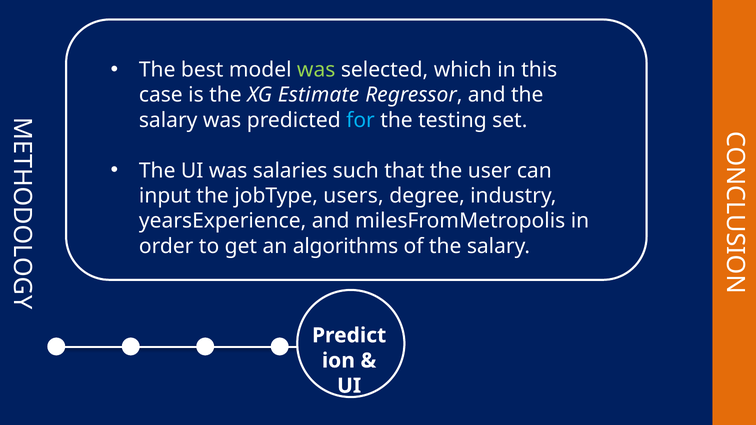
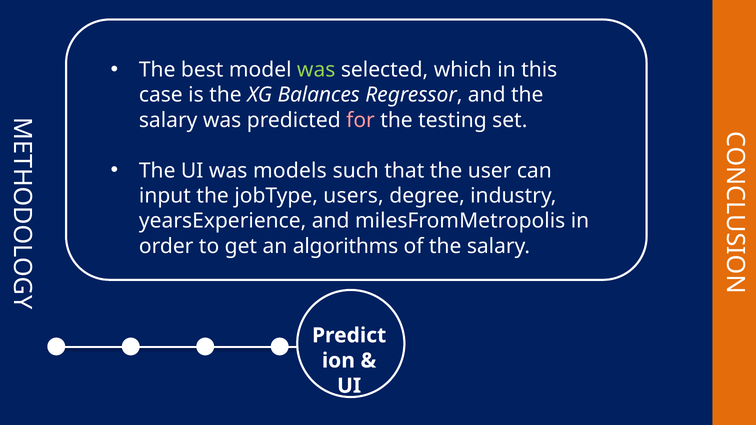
Estimate: Estimate -> Balances
for colour: light blue -> pink
salaries: salaries -> models
